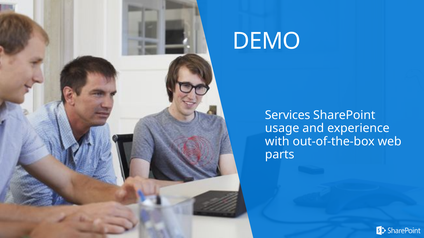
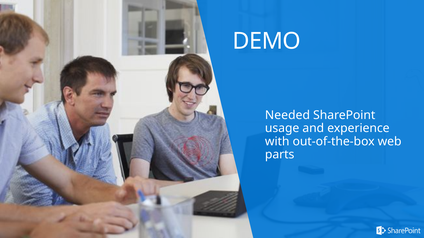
Services: Services -> Needed
